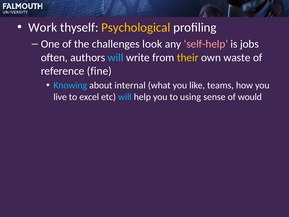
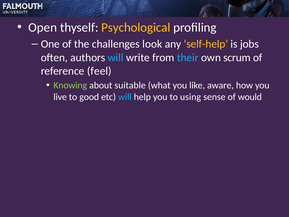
Work: Work -> Open
self-help colour: pink -> yellow
their colour: yellow -> light blue
waste: waste -> scrum
fine: fine -> feel
Knowing colour: light blue -> light green
internal: internal -> suitable
teams: teams -> aware
excel: excel -> good
